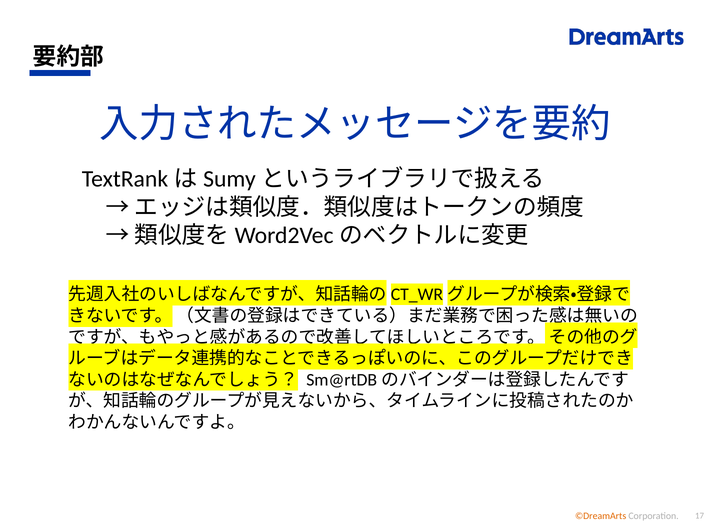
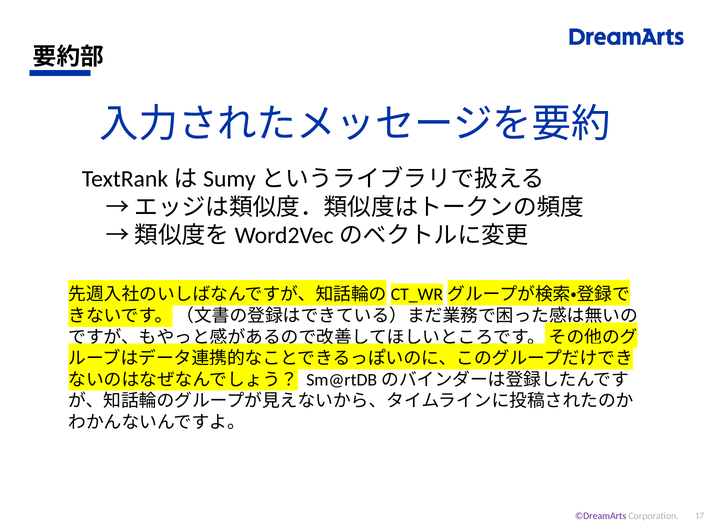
©DreamArts colour: orange -> purple
